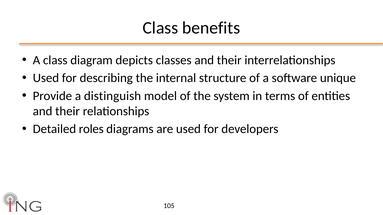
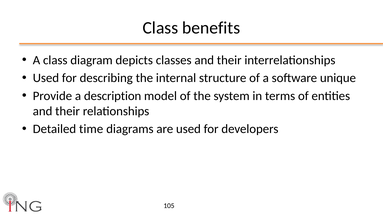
distinguish: distinguish -> description
roles: roles -> time
